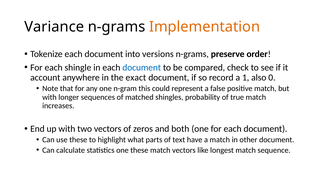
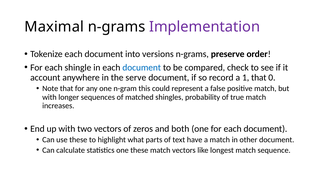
Variance: Variance -> Maximal
Implementation colour: orange -> purple
exact: exact -> serve
1 also: also -> that
